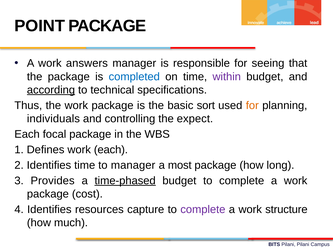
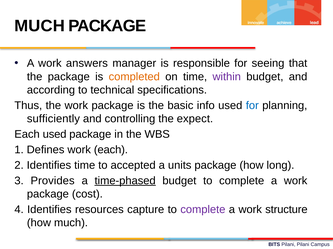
POINT at (40, 26): POINT -> MUCH
completed colour: blue -> orange
according underline: present -> none
sort: sort -> info
for at (252, 106) colour: orange -> blue
individuals: individuals -> sufficiently
Each focal: focal -> used
to manager: manager -> accepted
most: most -> units
